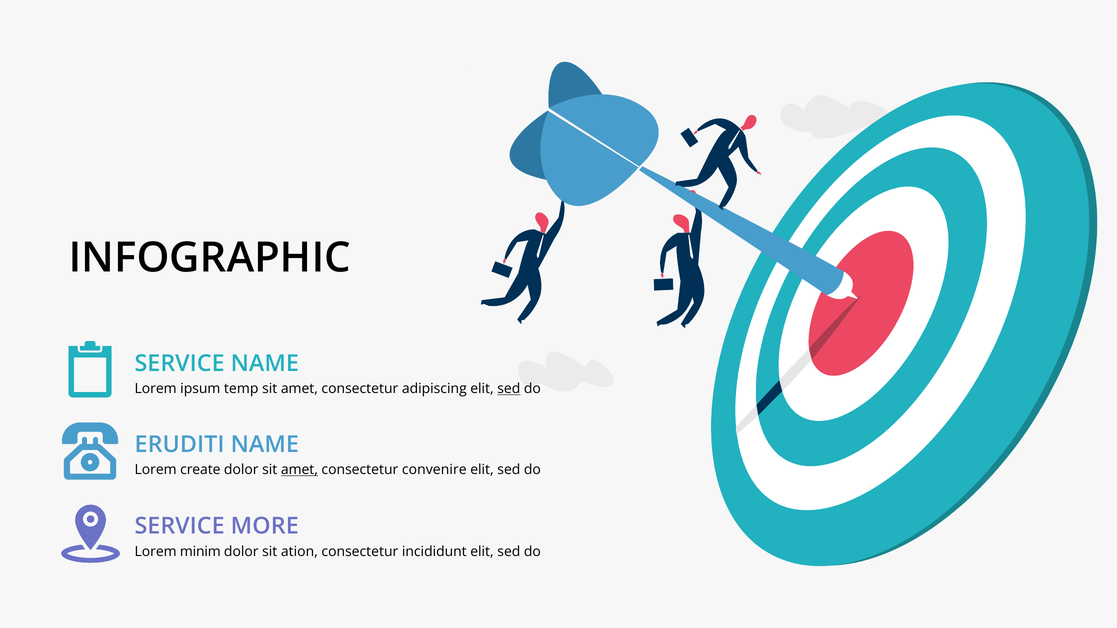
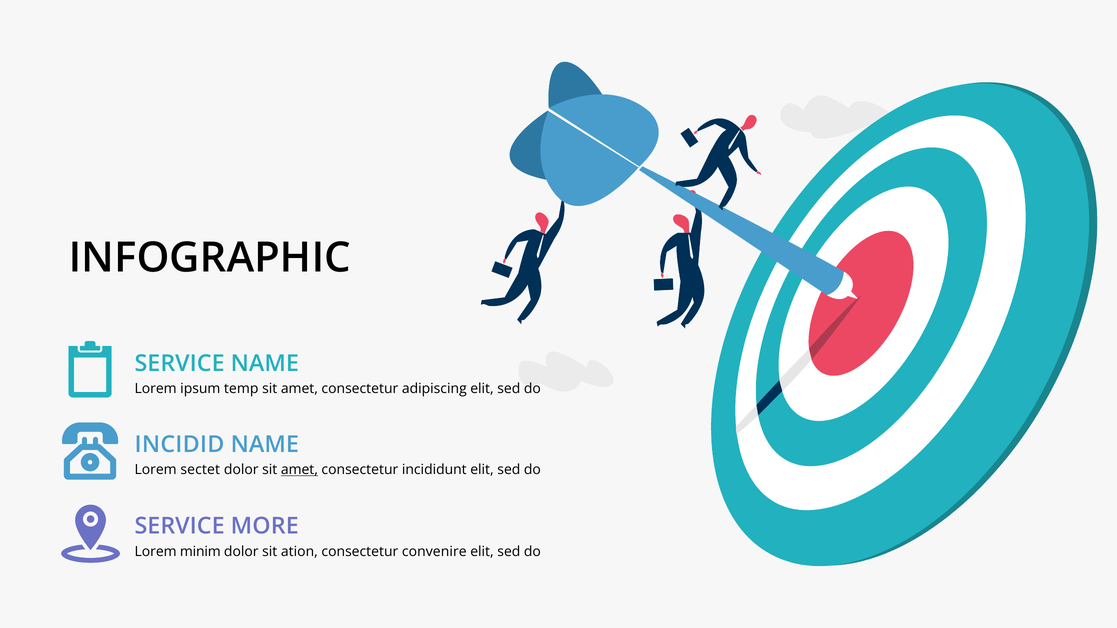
sed at (509, 389) underline: present -> none
ERUDITI: ERUDITI -> INCIDID
create: create -> sectet
convenire: convenire -> incididunt
incididunt: incididunt -> convenire
